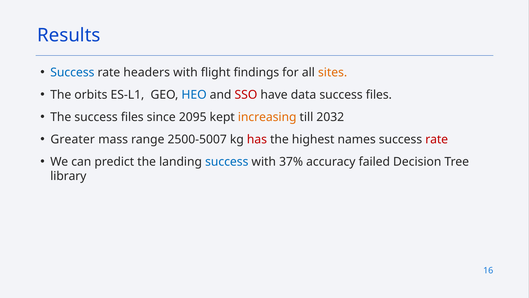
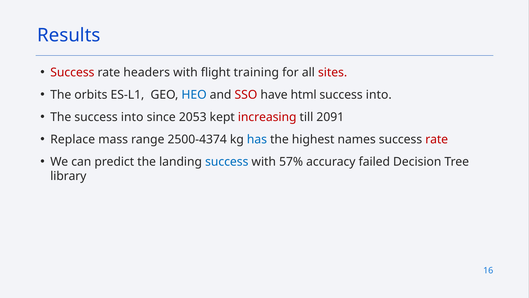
Success at (72, 73) colour: blue -> red
findings: findings -> training
sites colour: orange -> red
data: data -> html
files at (379, 95): files -> into
The success files: files -> into
2095: 2095 -> 2053
increasing colour: orange -> red
2032: 2032 -> 2091
Greater: Greater -> Replace
2500-5007: 2500-5007 -> 2500-4374
has colour: red -> blue
37%: 37% -> 57%
